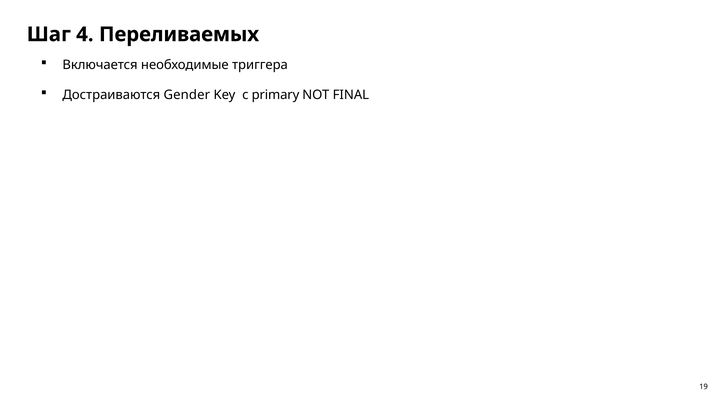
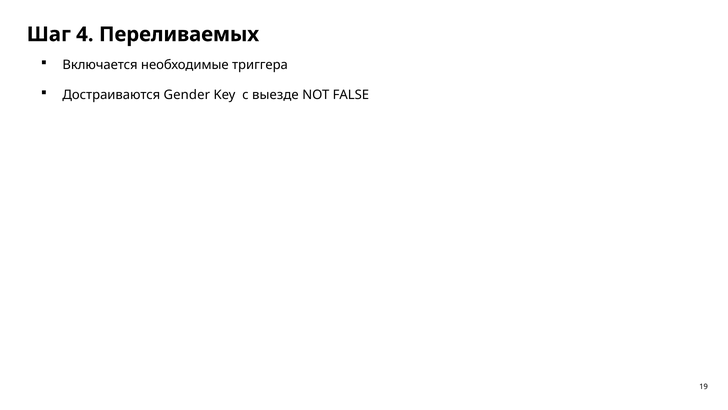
primary: primary -> выезде
FINAL: FINAL -> FALSE
